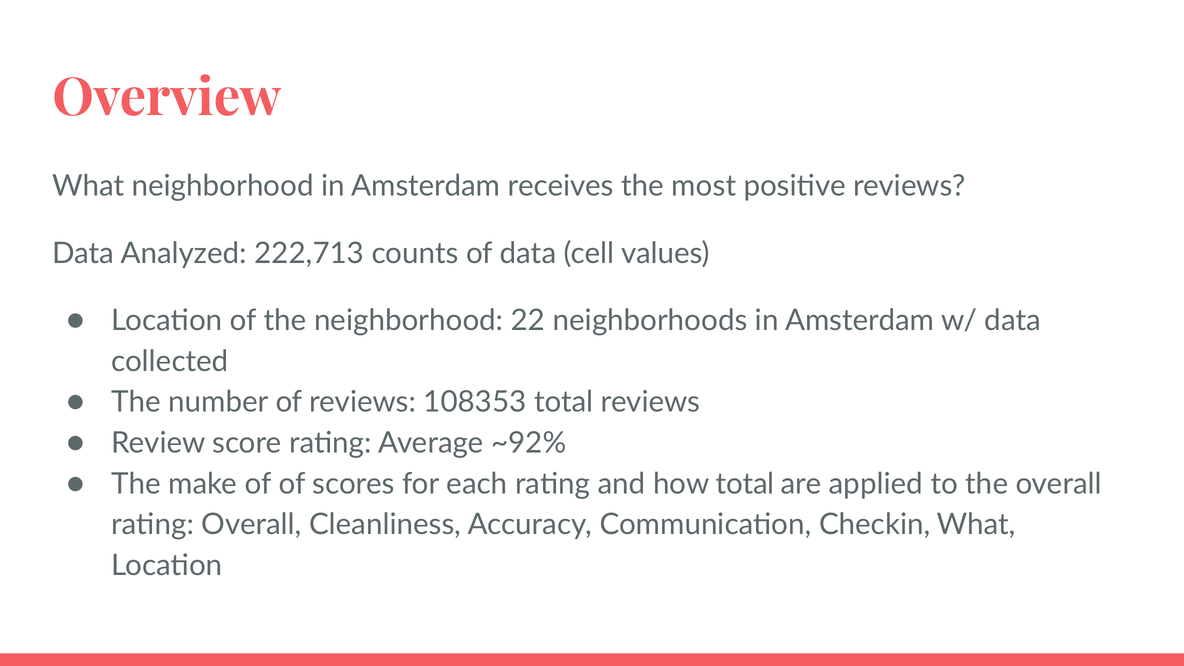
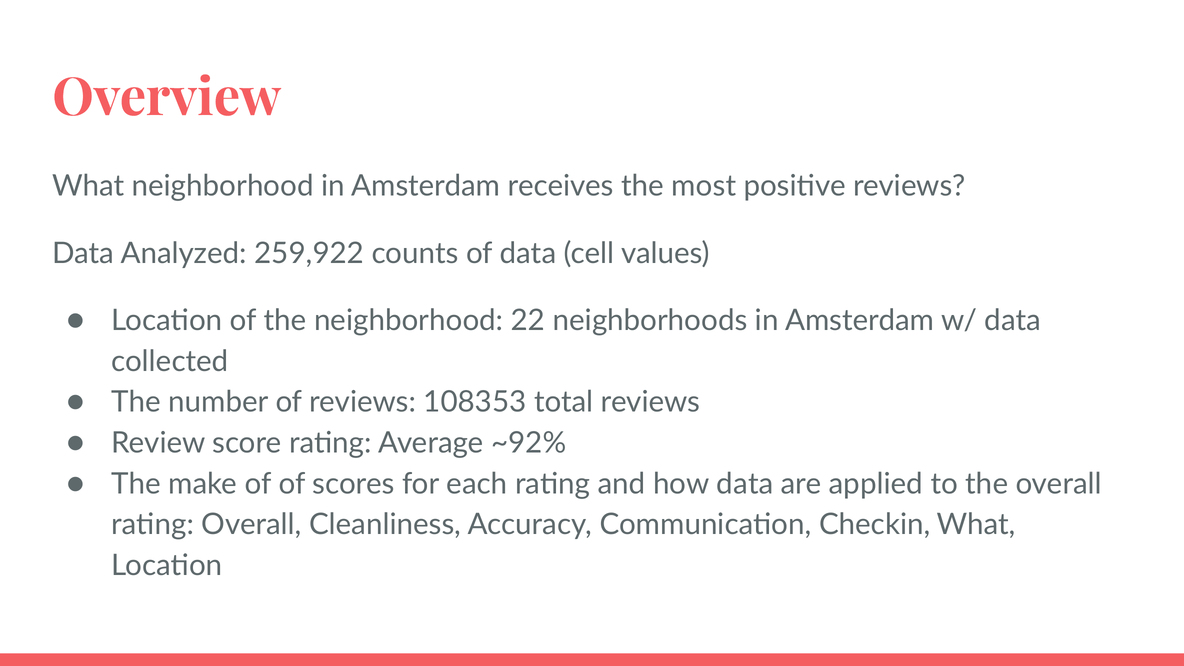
222,713: 222,713 -> 259,922
how total: total -> data
